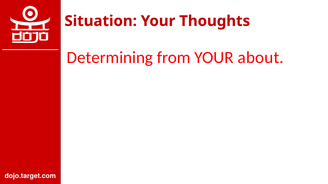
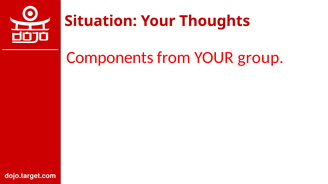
Determining: Determining -> Components
about: about -> group
